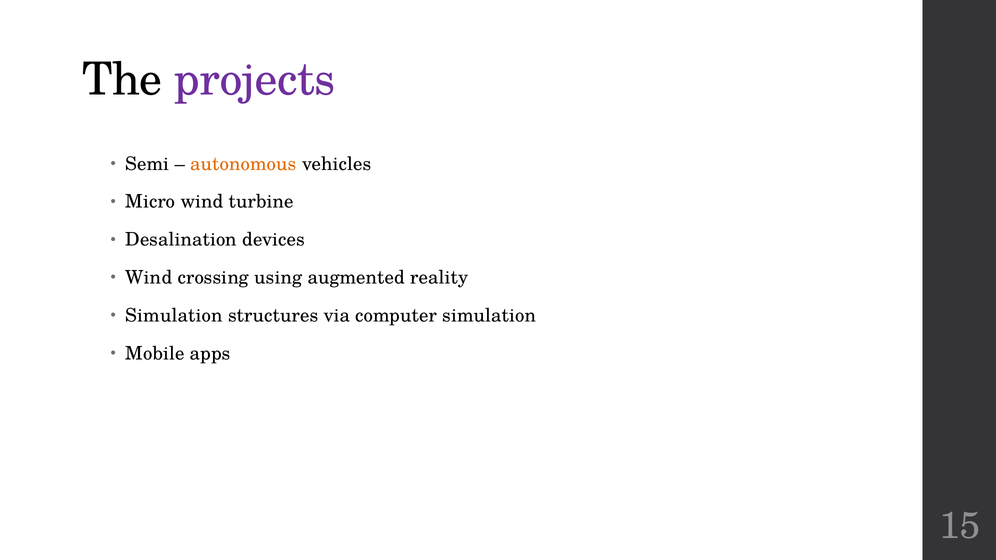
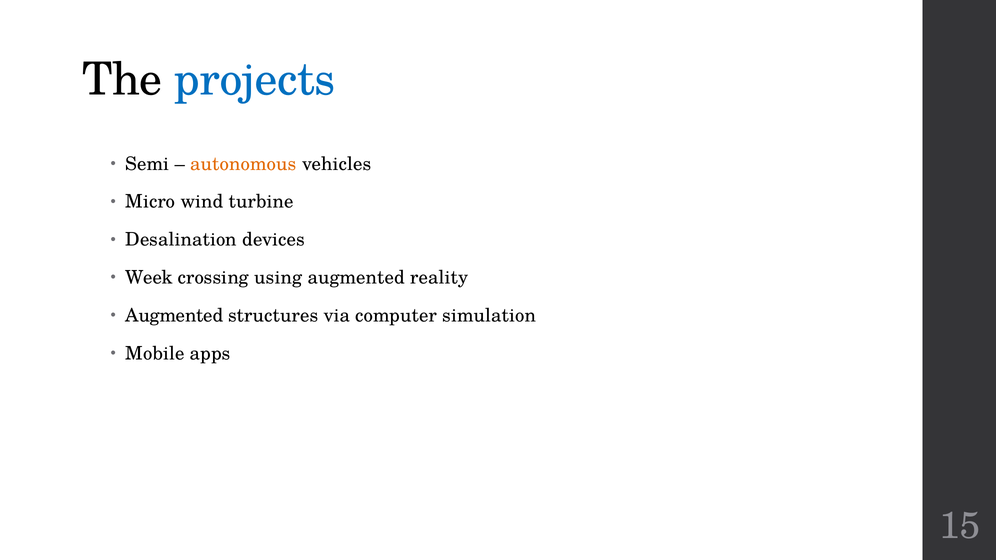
projects colour: purple -> blue
Wind at (149, 278): Wind -> Week
Simulation at (174, 316): Simulation -> Augmented
